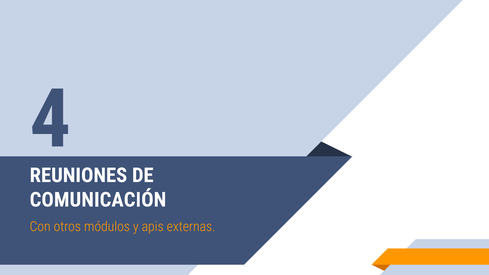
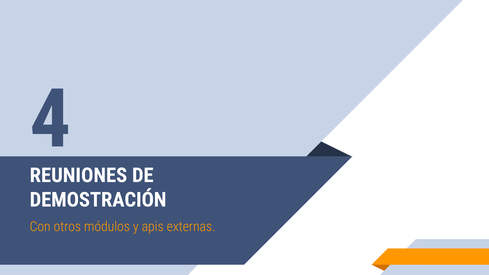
COMUNICACIÓN: COMUNICACIÓN -> DEMOSTRACIÓN
